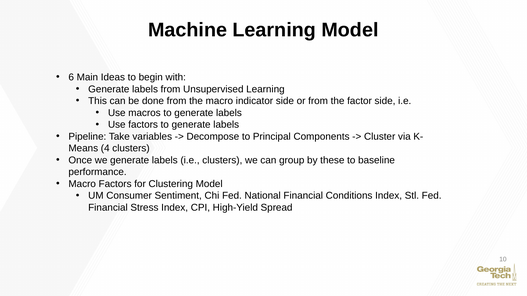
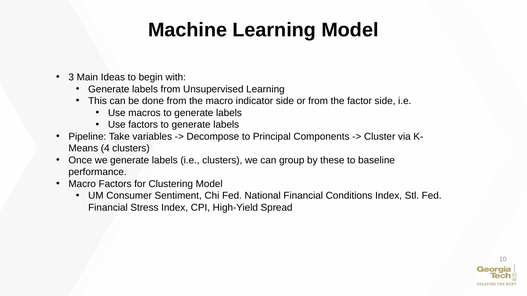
6: 6 -> 3
